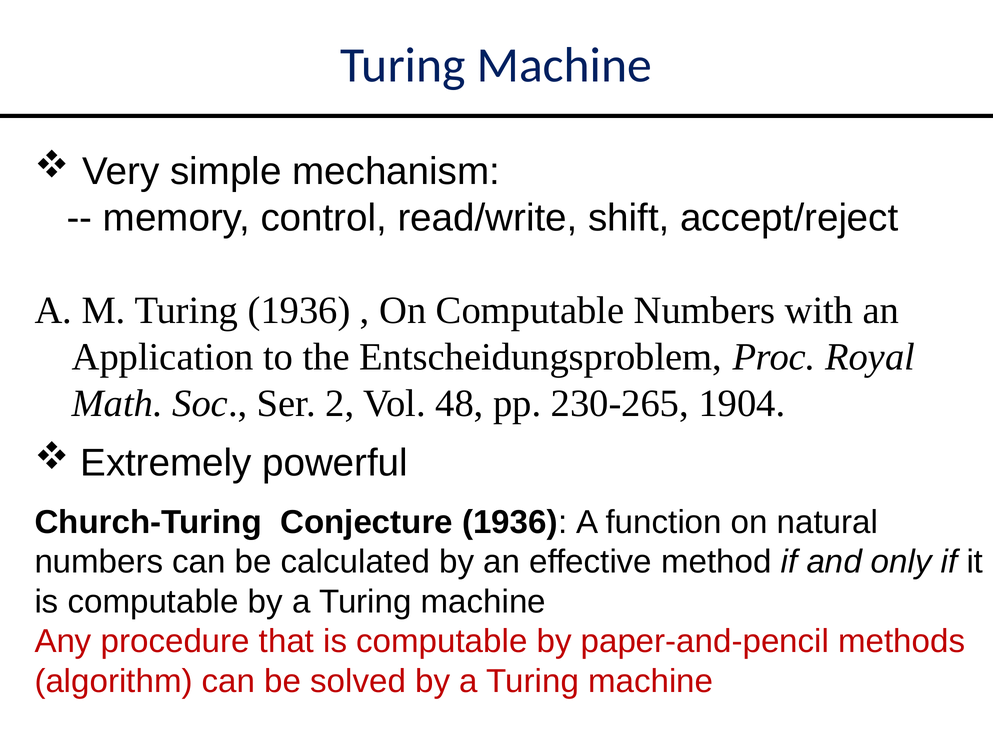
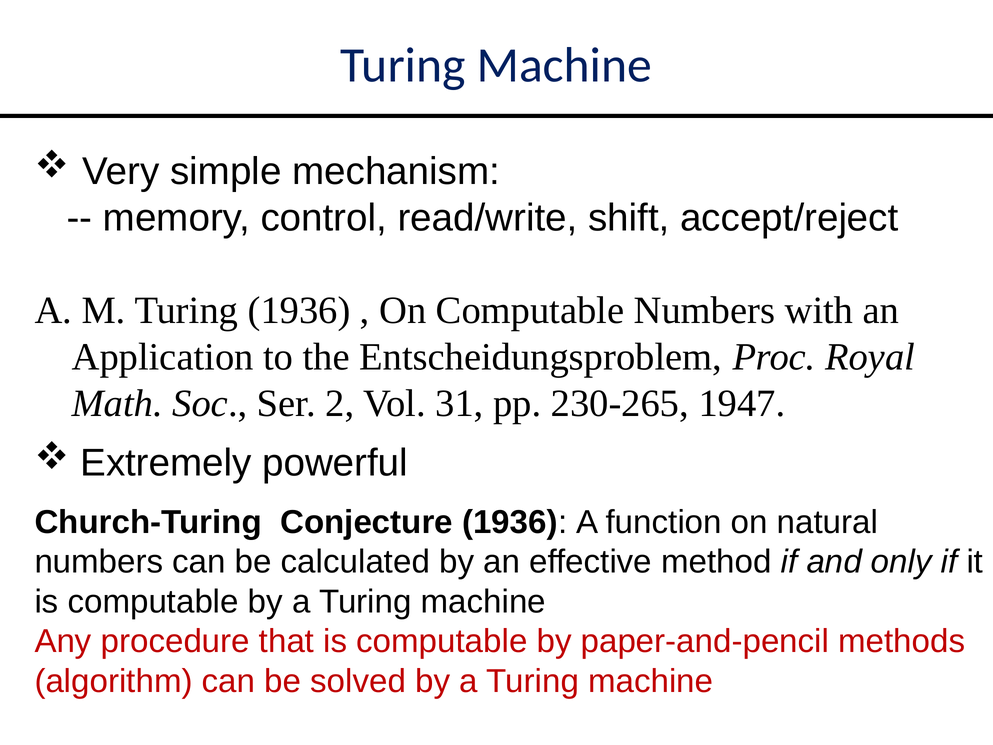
48: 48 -> 31
1904: 1904 -> 1947
